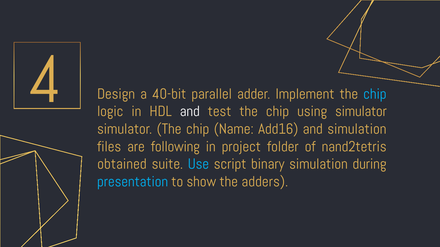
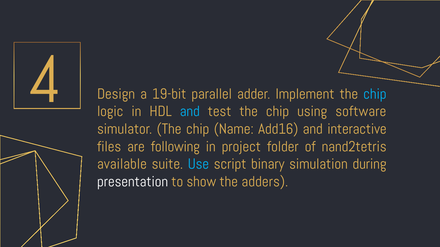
40-bit: 40-bit -> 19-bit
and at (190, 112) colour: white -> light blue
using simulator: simulator -> software
and simulation: simulation -> interactive
obtained: obtained -> available
presentation colour: light blue -> white
